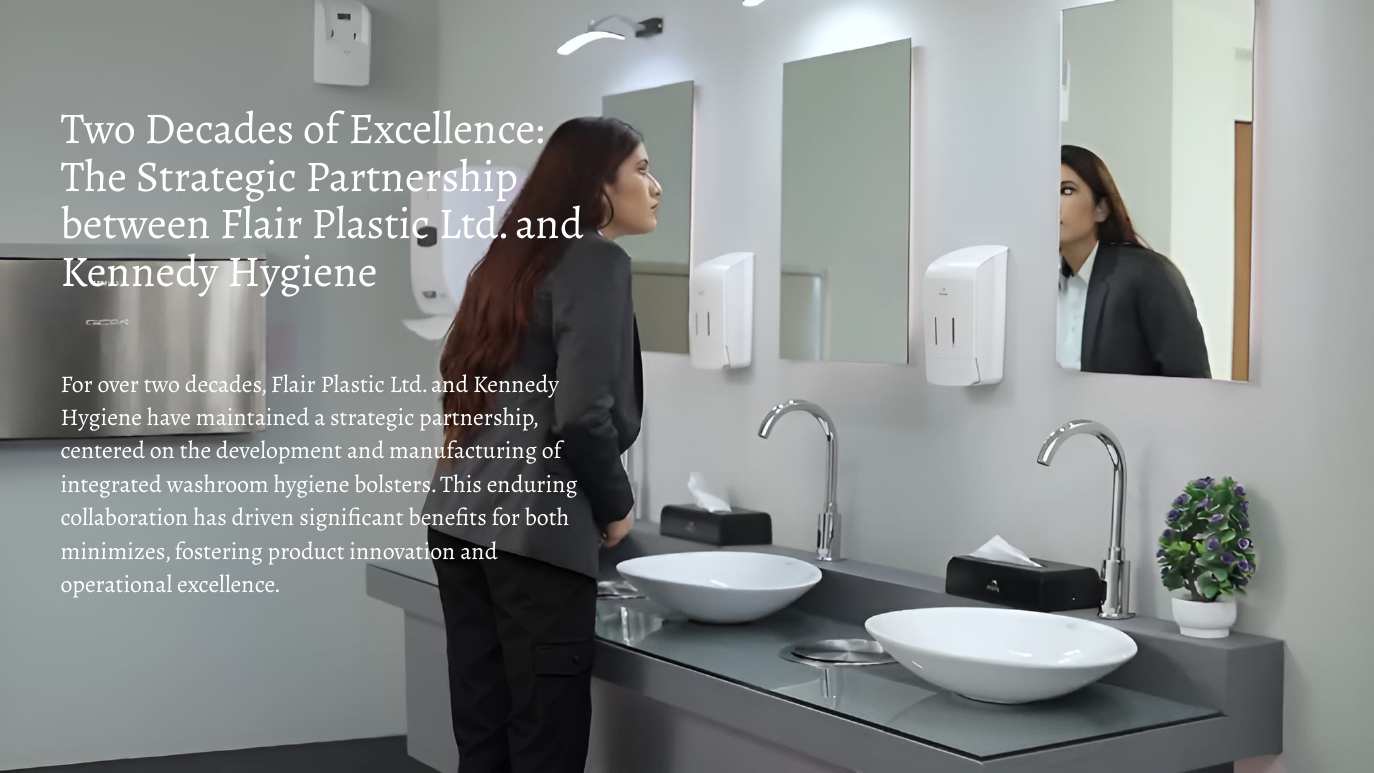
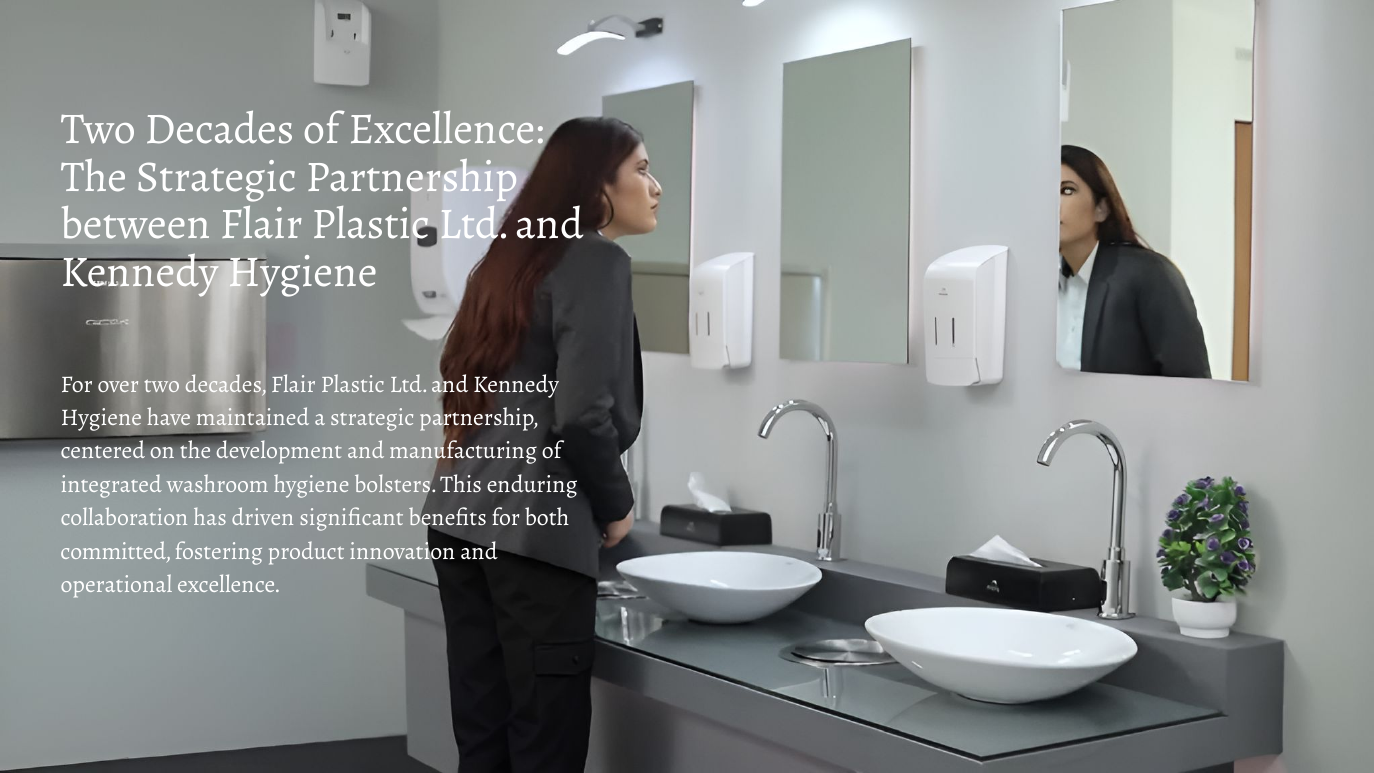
minimizes: minimizes -> committed
